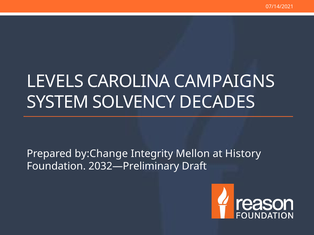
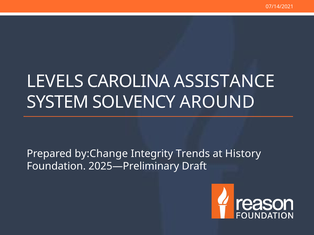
CAMPAIGNS: CAMPAIGNS -> ASSISTANCE
DECADES: DECADES -> AROUND
Mellon: Mellon -> Trends
2032—Preliminary: 2032—Preliminary -> 2025—Preliminary
